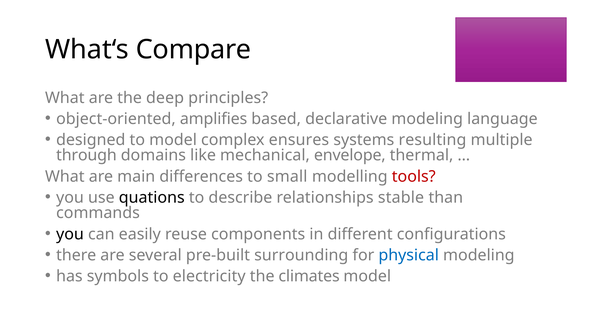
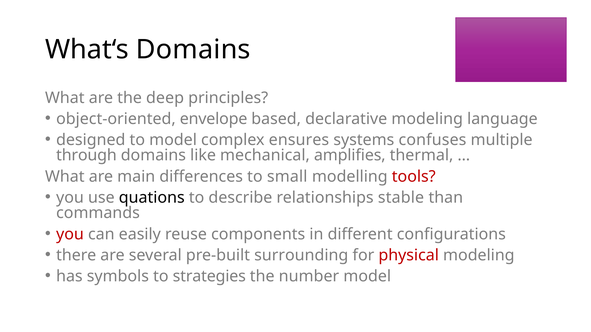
What‘s Compare: Compare -> Domains
amplifies: amplifies -> envelope
resulting: resulting -> confuses
envelope: envelope -> amplifies
you at (70, 234) colour: black -> red
physical colour: blue -> red
electricity: electricity -> strategies
climates: climates -> number
